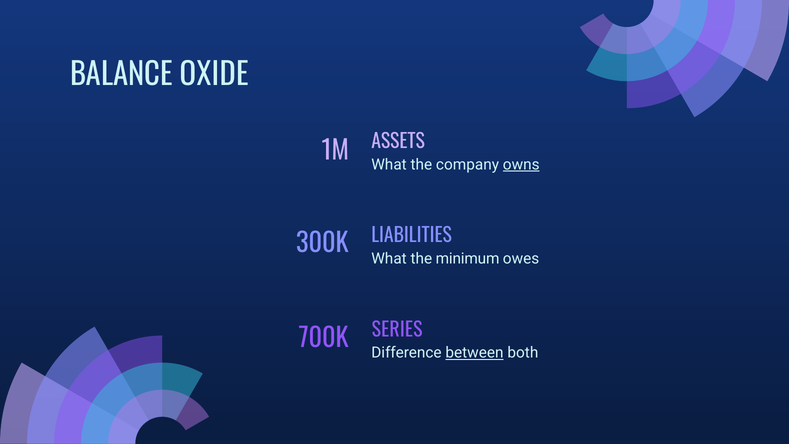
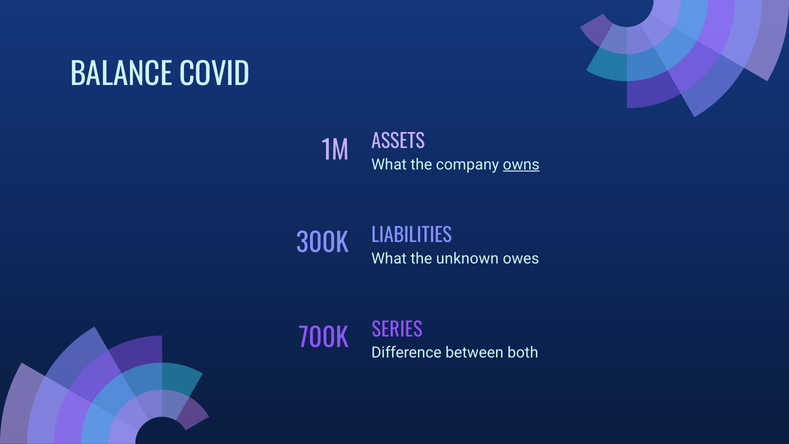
OXIDE: OXIDE -> COVID
minimum: minimum -> unknown
between underline: present -> none
